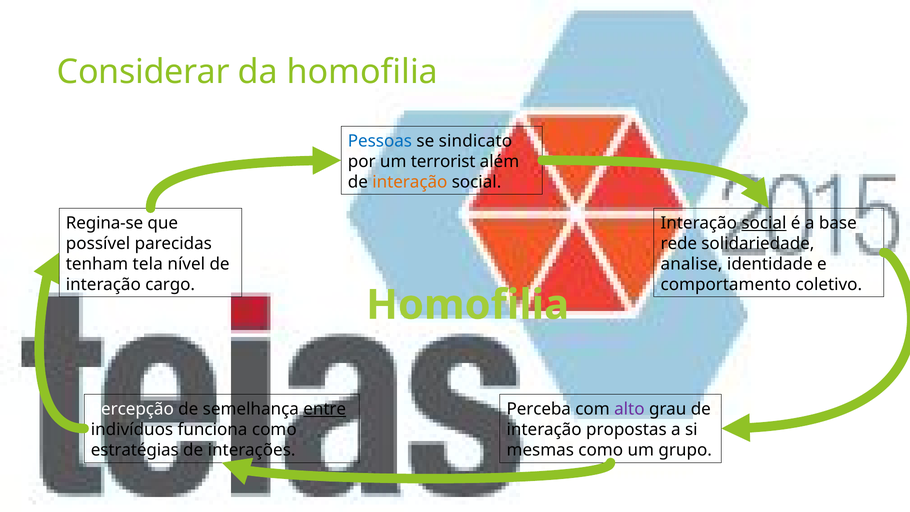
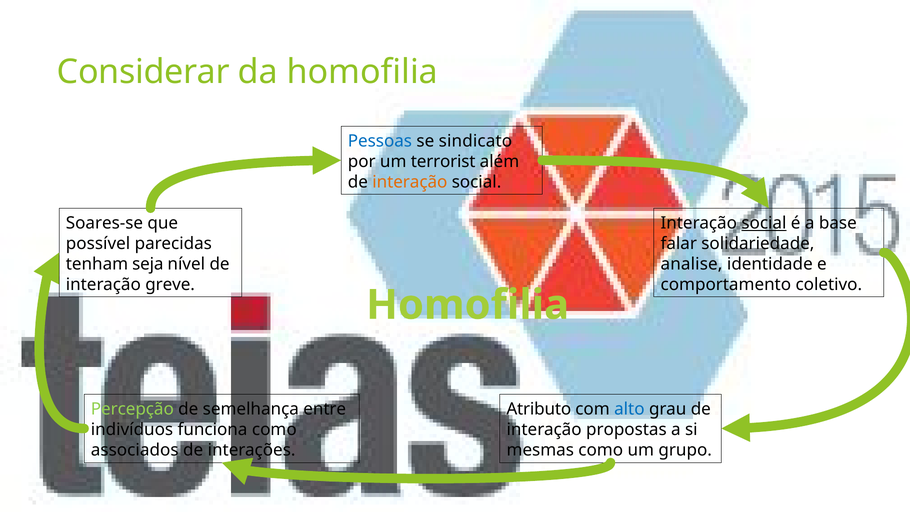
Regina-se: Regina-se -> Soares-se
rede: rede -> falar
tela: tela -> seja
cargo: cargo -> greve
Percepção colour: white -> light green
entre underline: present -> none
Perceba: Perceba -> Atributo
alto colour: purple -> blue
estratégias: estratégias -> associados
